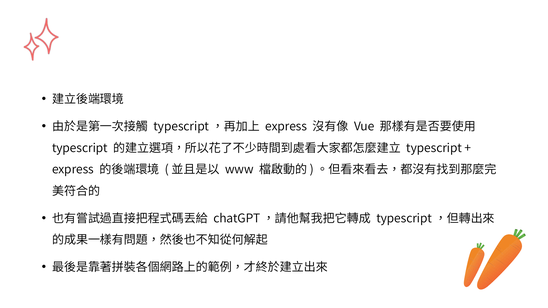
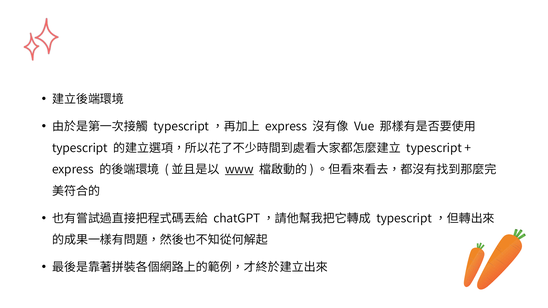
www underline: none -> present
